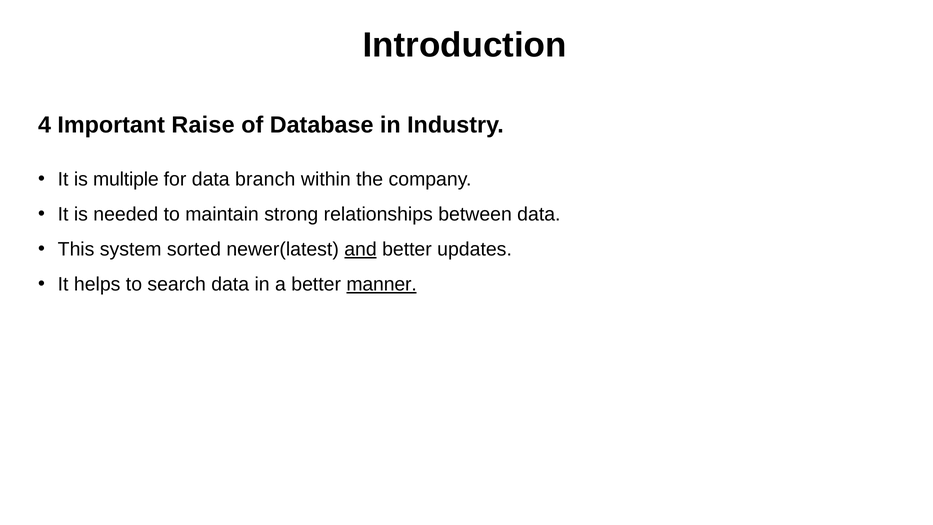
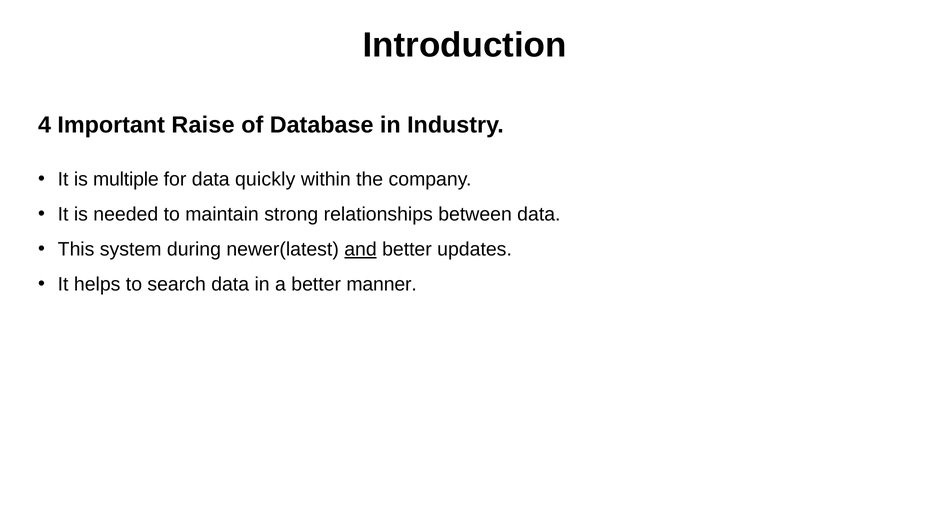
branch: branch -> quickly
sorted: sorted -> during
manner underline: present -> none
